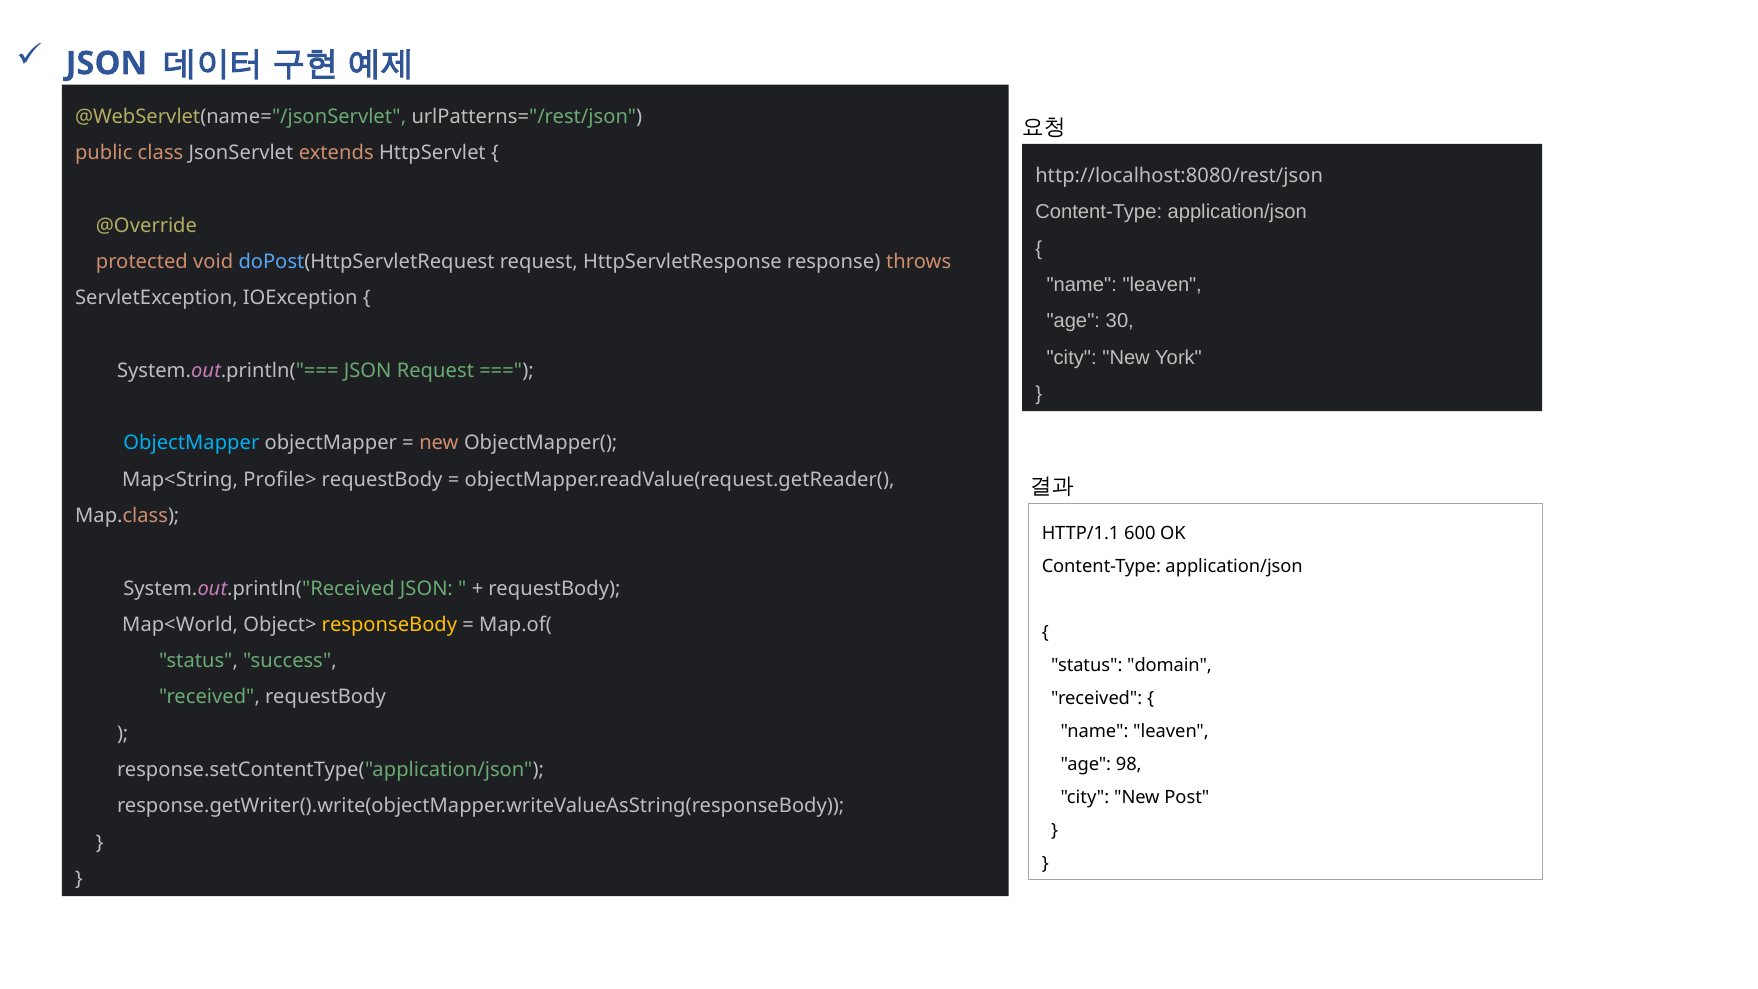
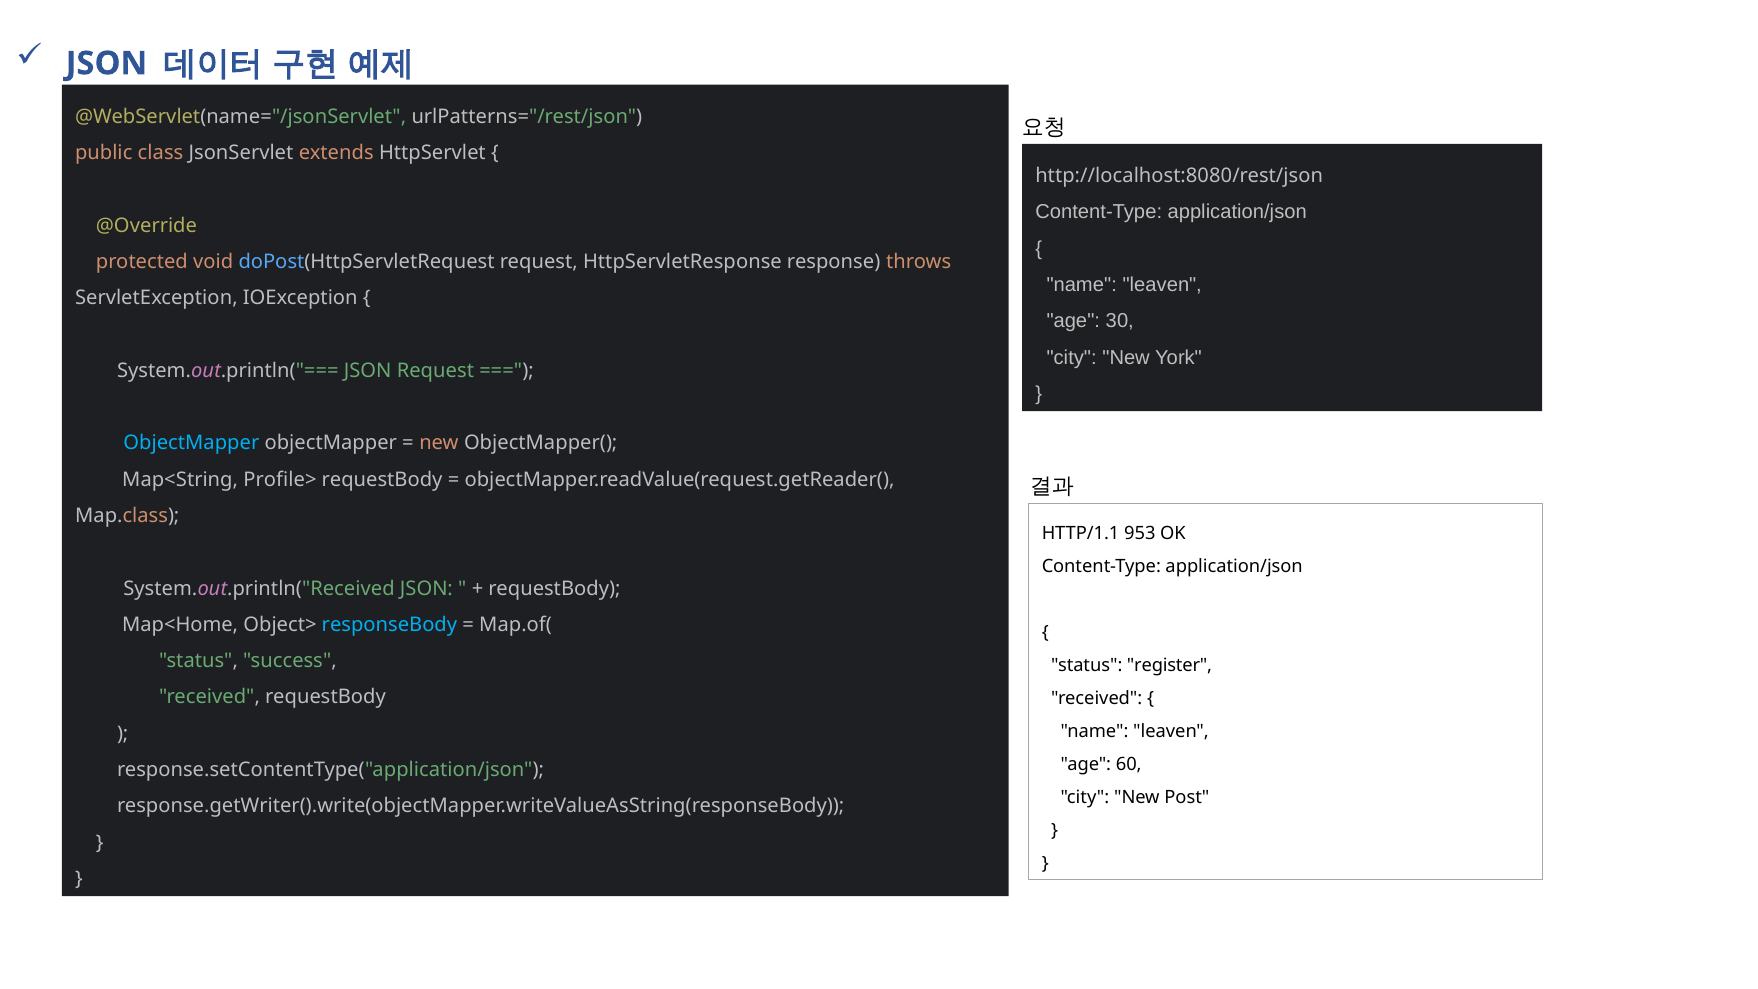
600: 600 -> 953
Map<World: Map<World -> Map<Home
responseBody colour: yellow -> light blue
domain: domain -> register
98: 98 -> 60
